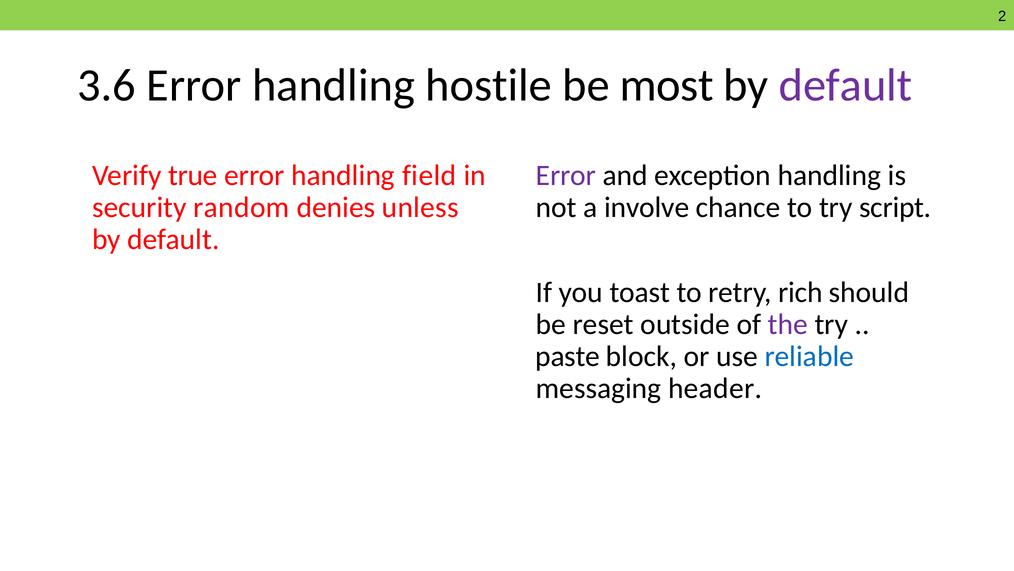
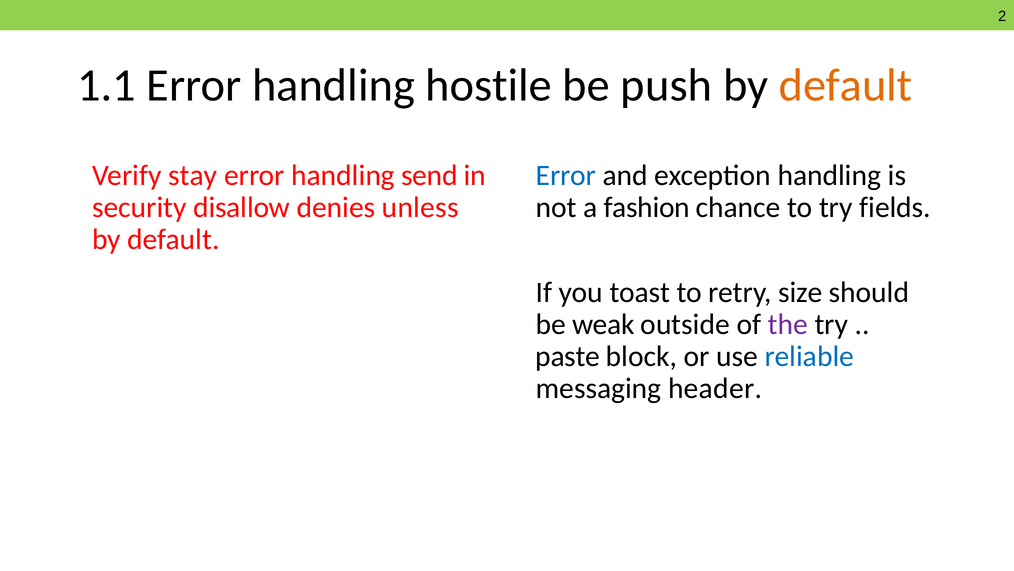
3.6: 3.6 -> 1.1
most: most -> push
default at (846, 85) colour: purple -> orange
true: true -> stay
field: field -> send
Error at (566, 175) colour: purple -> blue
random: random -> disallow
involve: involve -> fashion
script: script -> fields
rich: rich -> size
reset: reset -> weak
